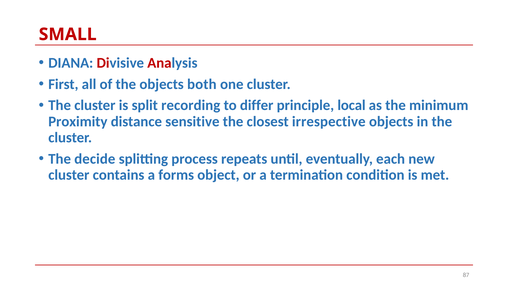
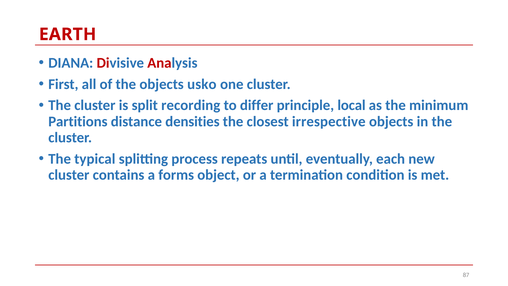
SMALL: SMALL -> EARTH
both: both -> usko
Proximity: Proximity -> Partitions
sensitive: sensitive -> densities
decide: decide -> typical
